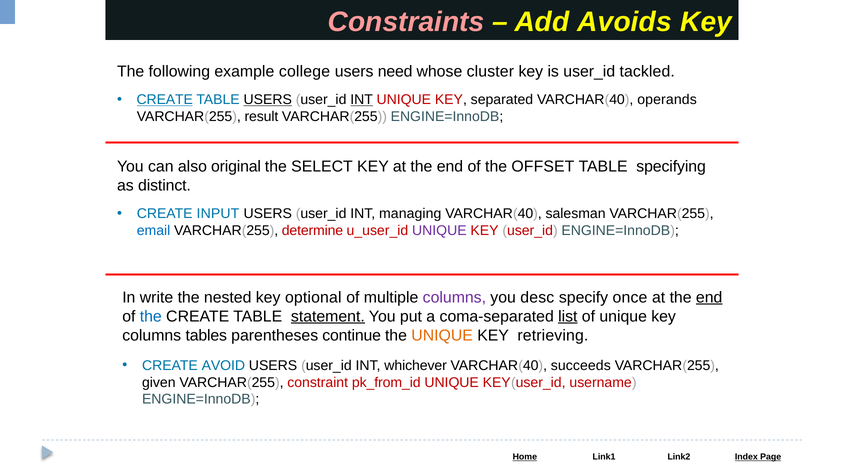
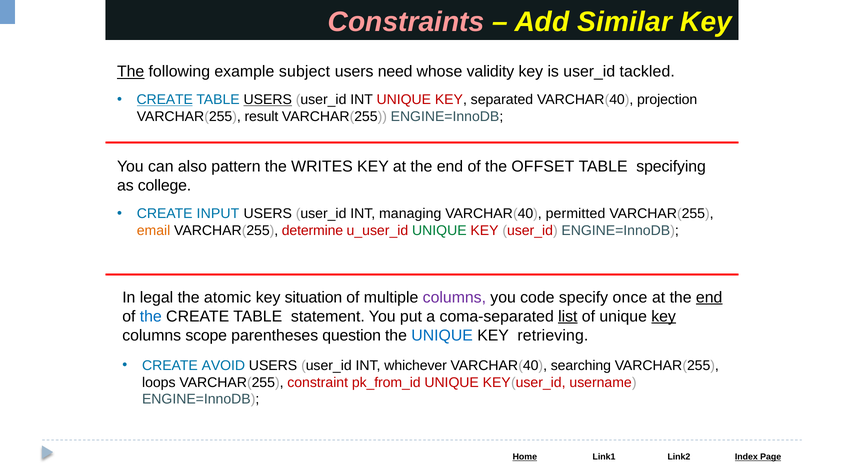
Avoids: Avoids -> Similar
The at (131, 72) underline: none -> present
college: college -> subject
cluster: cluster -> validity
INT at (362, 100) underline: present -> none
operands: operands -> projection
original: original -> pattern
SELECT: SELECT -> WRITES
distinct: distinct -> college
salesman: salesman -> permitted
email colour: blue -> orange
UNIQUE at (439, 231) colour: purple -> green
write: write -> legal
nested: nested -> atomic
optional: optional -> situation
desc: desc -> code
statement underline: present -> none
key at (664, 316) underline: none -> present
tables: tables -> scope
continue: continue -> question
UNIQUE at (442, 335) colour: orange -> blue
succeeds: succeeds -> searching
given: given -> loops
